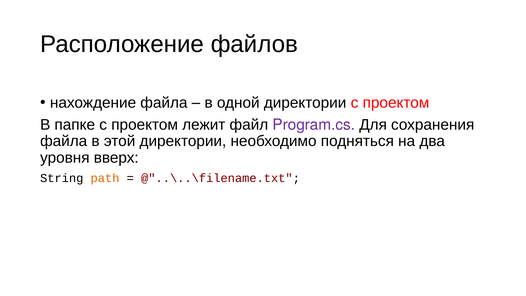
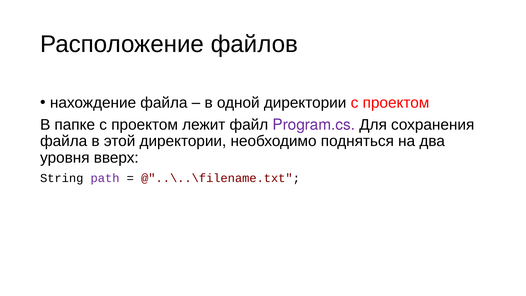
path colour: orange -> purple
